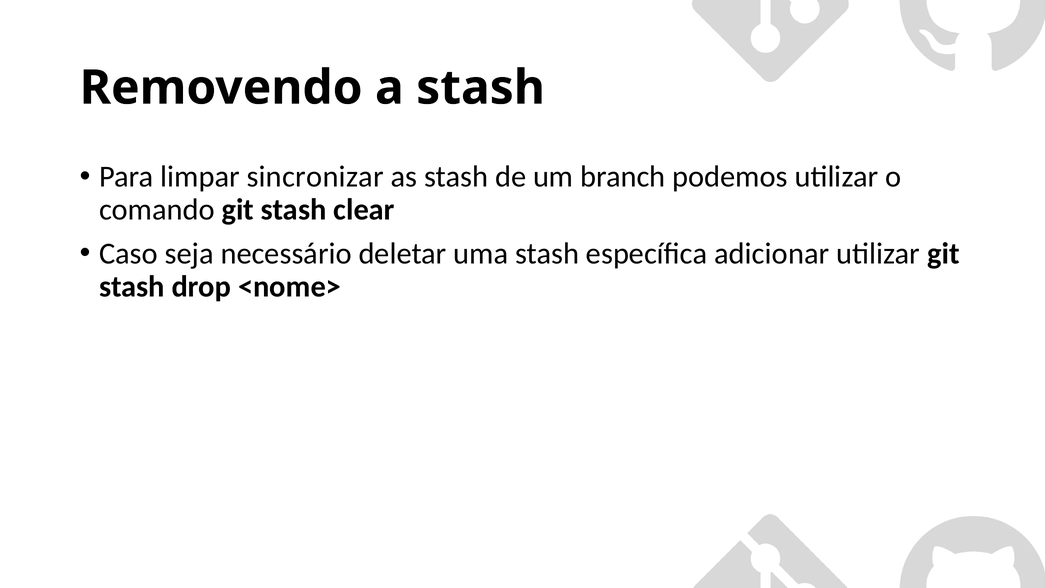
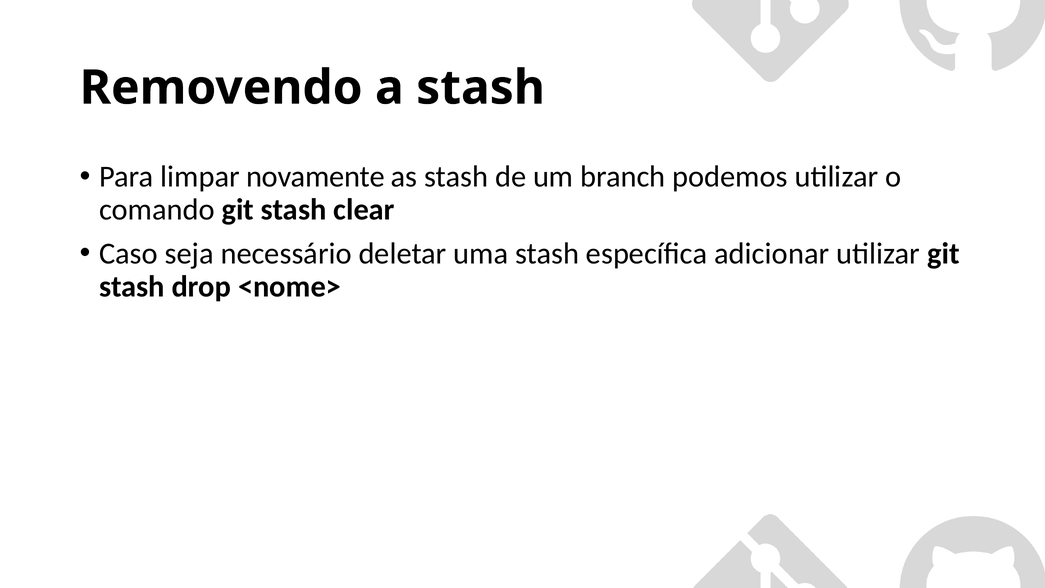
sincronizar: sincronizar -> novamente
